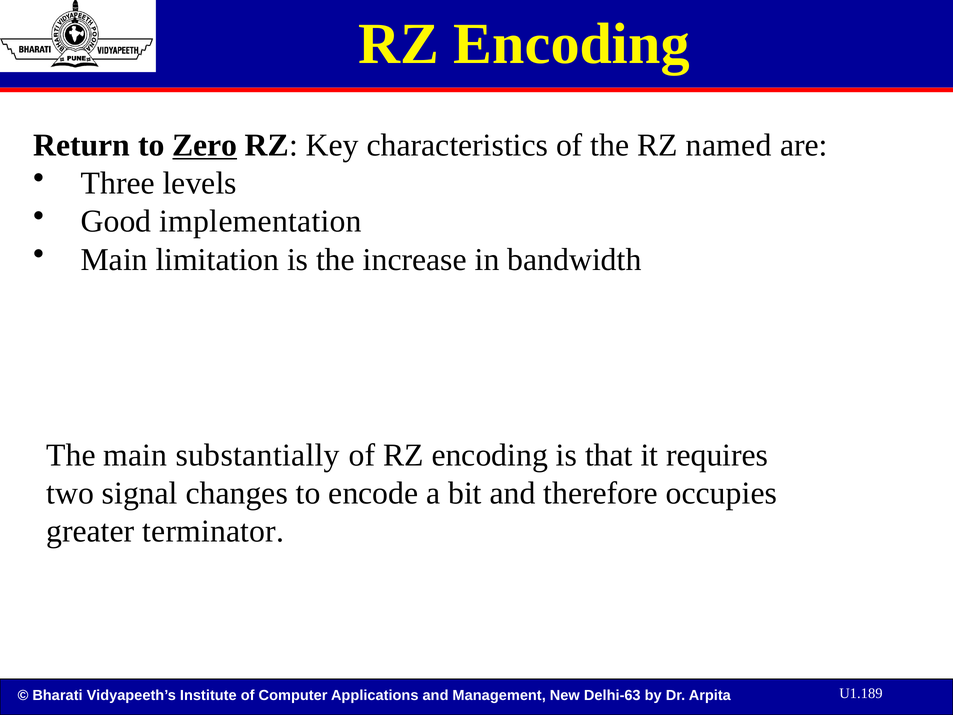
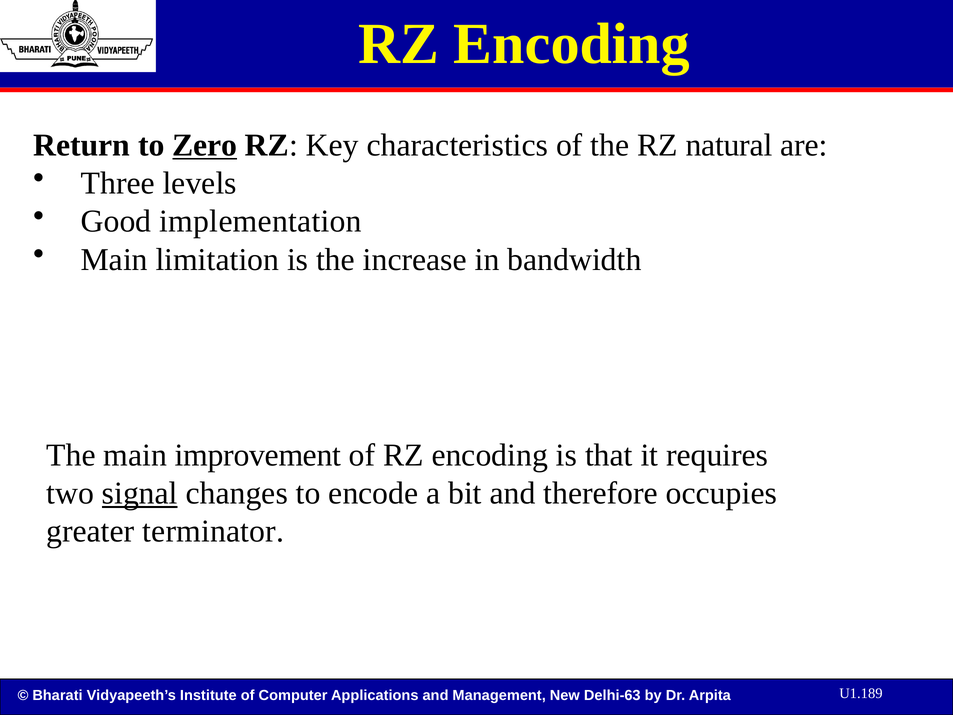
named: named -> natural
substantially: substantially -> improvement
signal underline: none -> present
